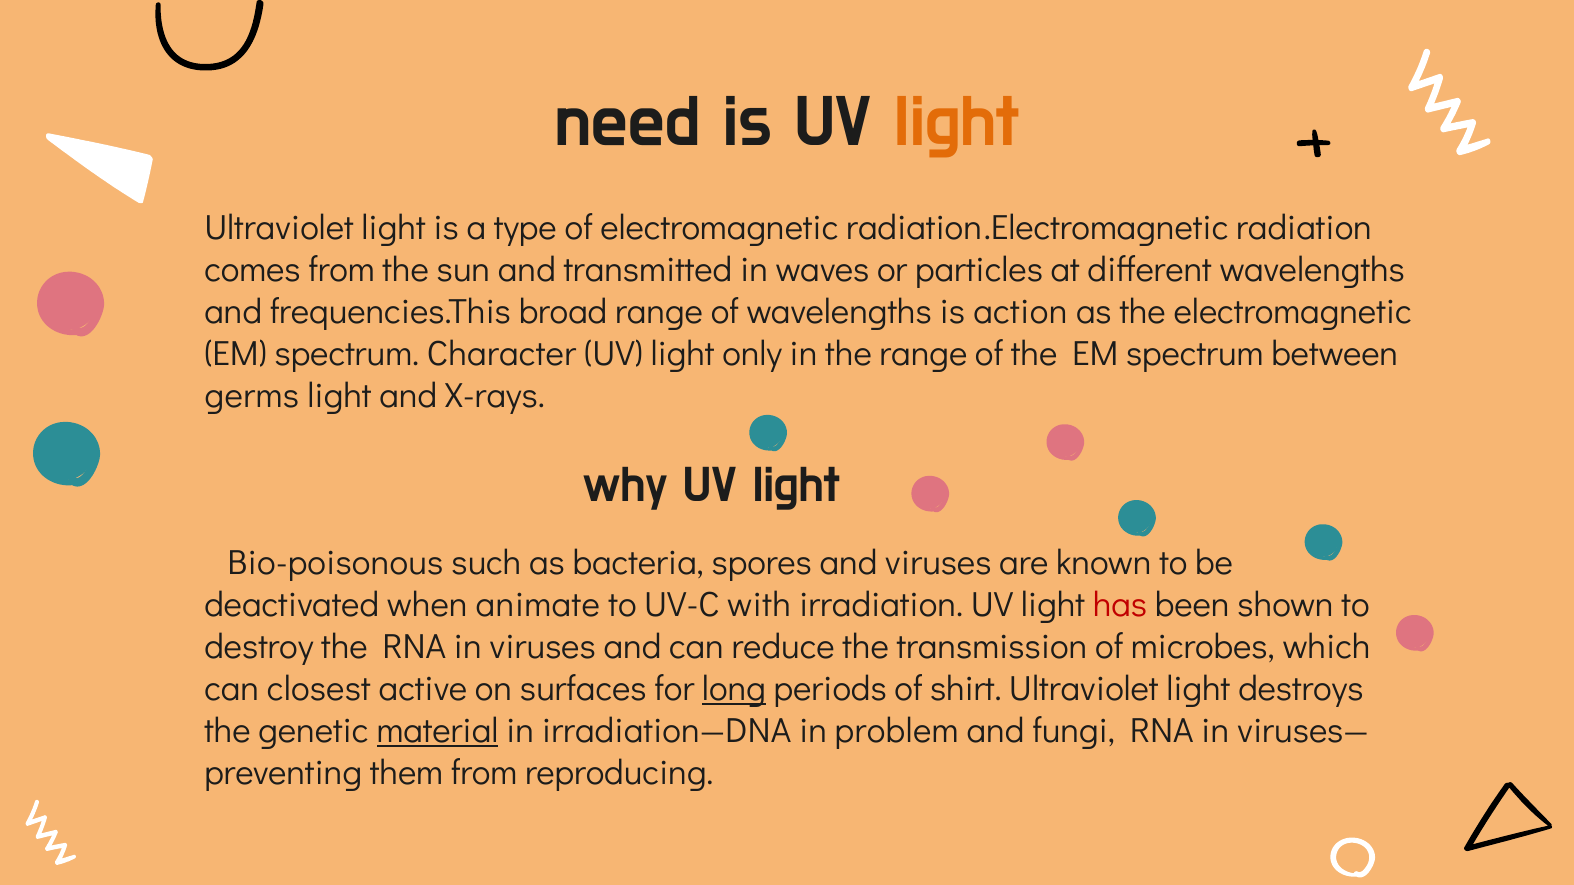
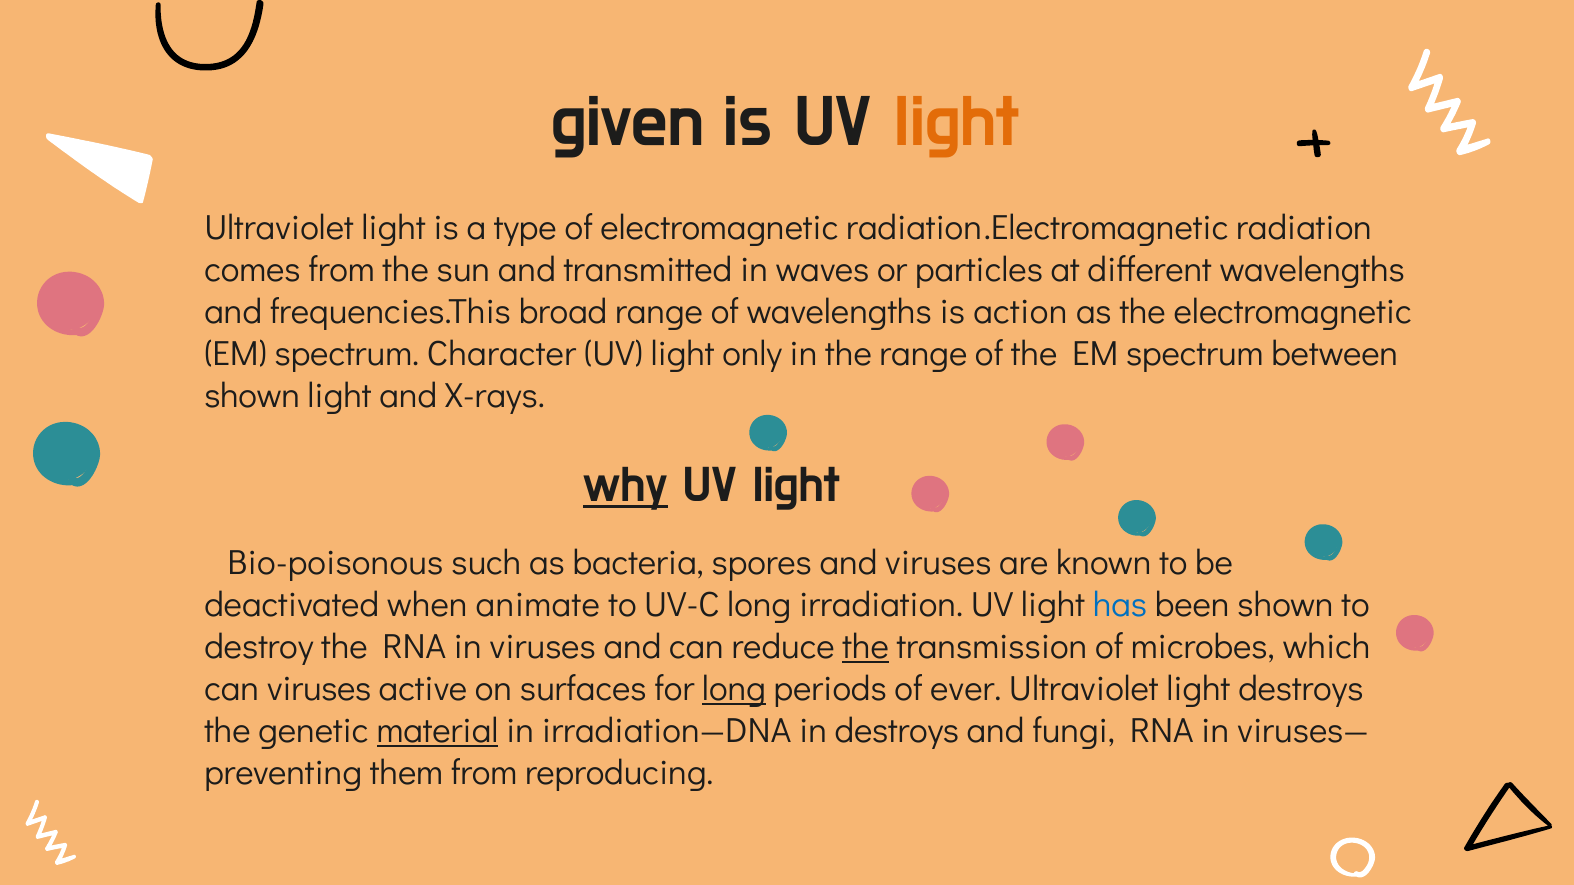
need: need -> given
germs at (252, 396): germs -> shown
why underline: none -> present
UV-C with: with -> long
has colour: red -> blue
the at (866, 648) underline: none -> present
can closest: closest -> viruses
shirt: shirt -> ever
in problem: problem -> destroys
